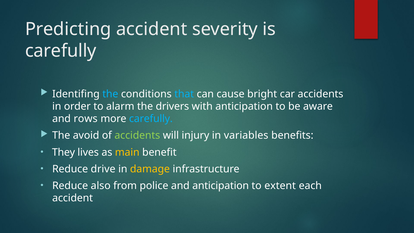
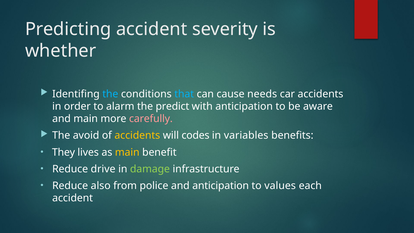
carefully at (61, 51): carefully -> whether
bright: bright -> needs
drivers: drivers -> predict
and rows: rows -> main
carefully at (151, 119) colour: light blue -> pink
accidents at (137, 135) colour: light green -> yellow
injury: injury -> codes
damage colour: yellow -> light green
extent: extent -> values
